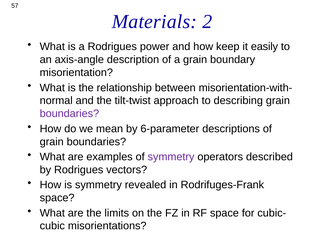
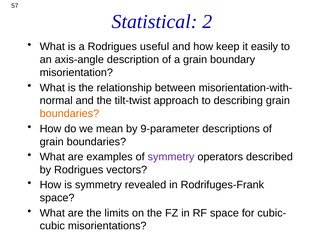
Materials: Materials -> Statistical
power: power -> useful
boundaries at (69, 114) colour: purple -> orange
6-parameter: 6-parameter -> 9-parameter
